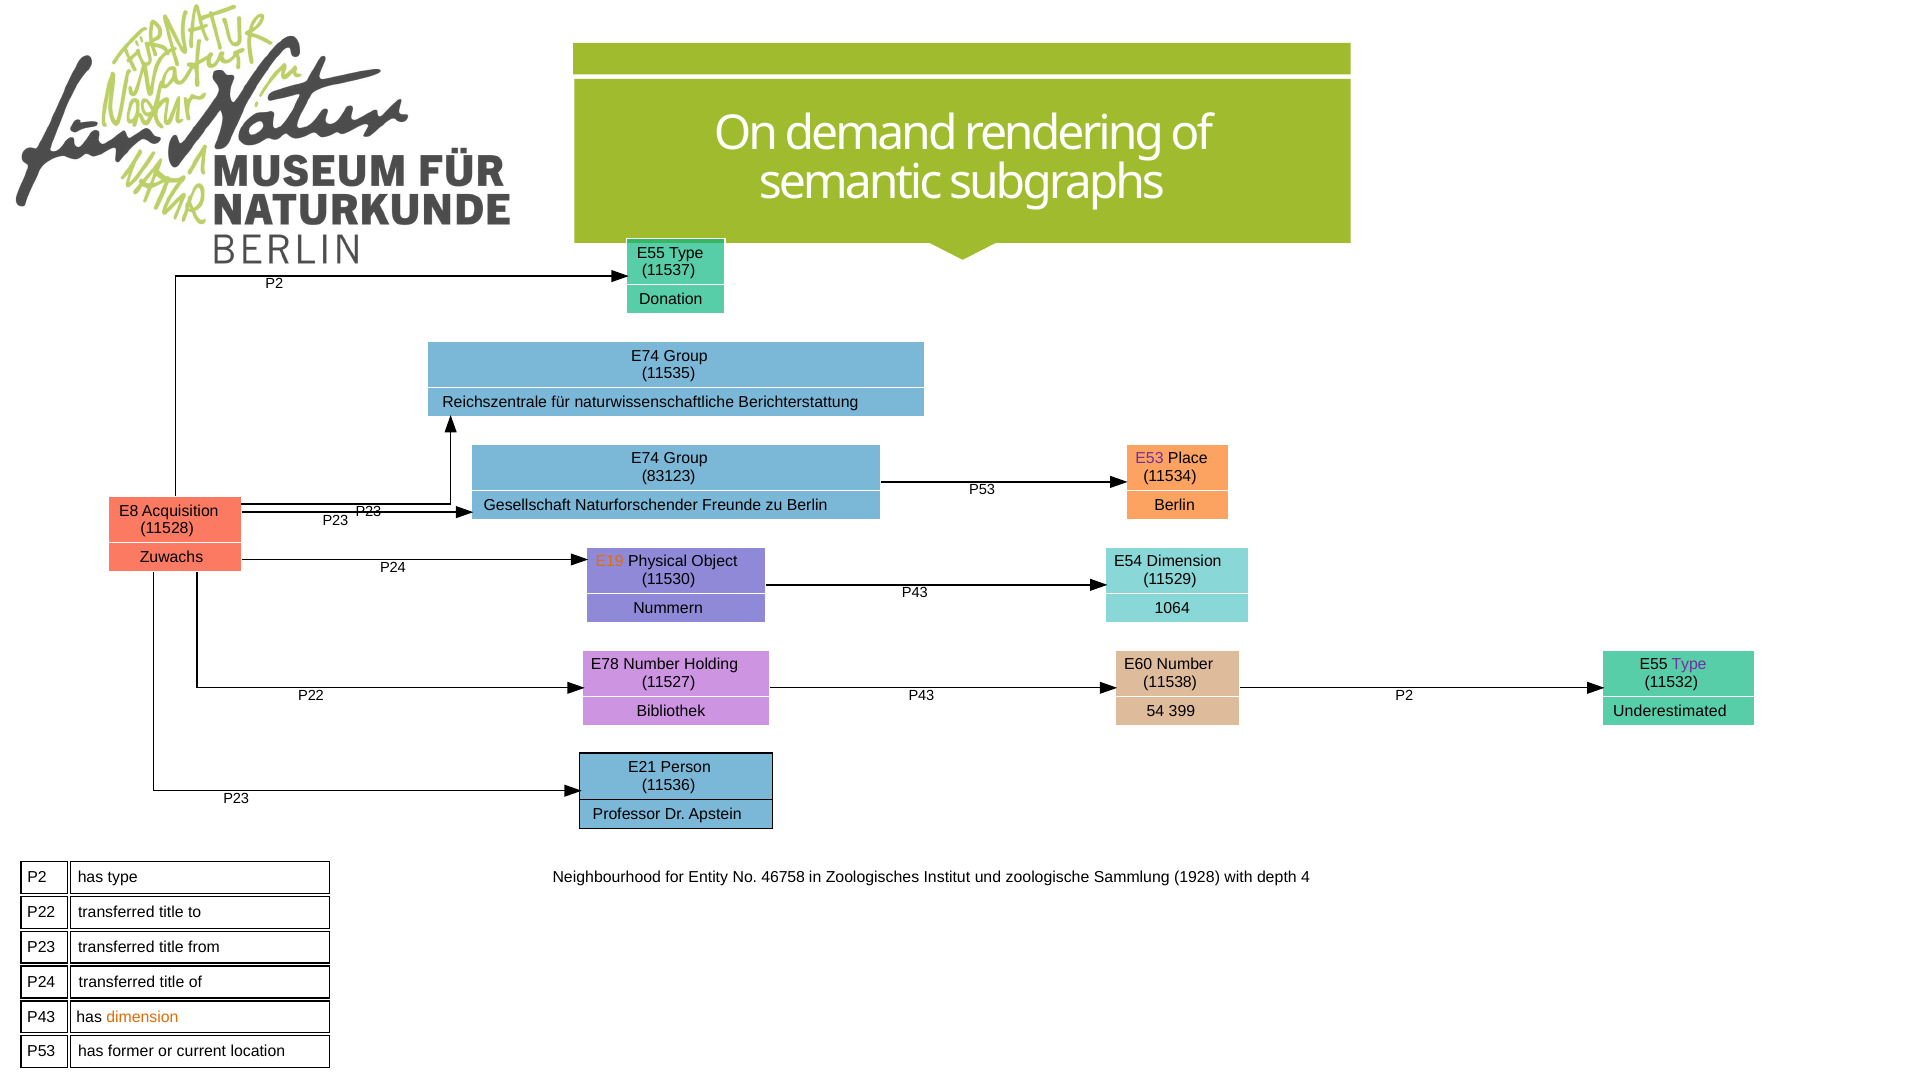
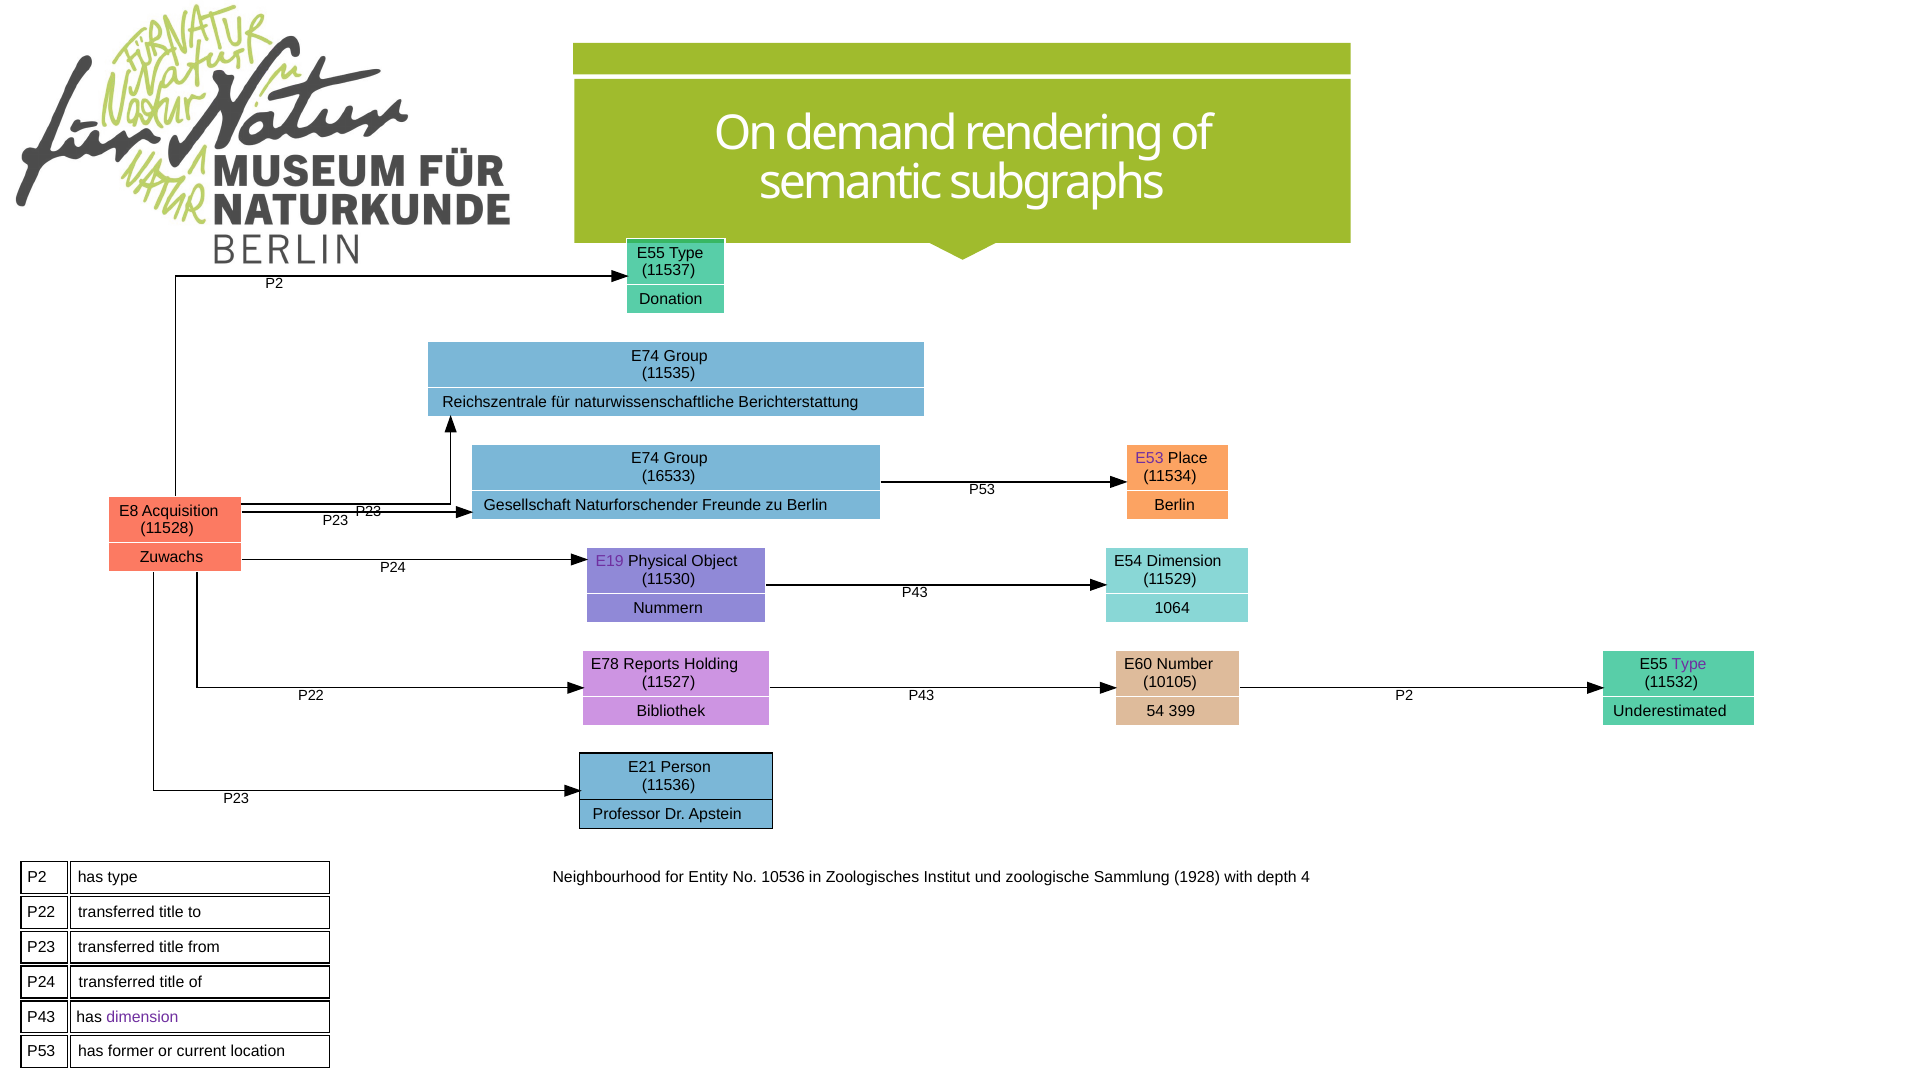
83123: 83123 -> 16533
E19 colour: orange -> purple
E78 Number: Number -> Reports
11538: 11538 -> 10105
46758: 46758 -> 10536
dimension at (142, 1017) colour: orange -> purple
